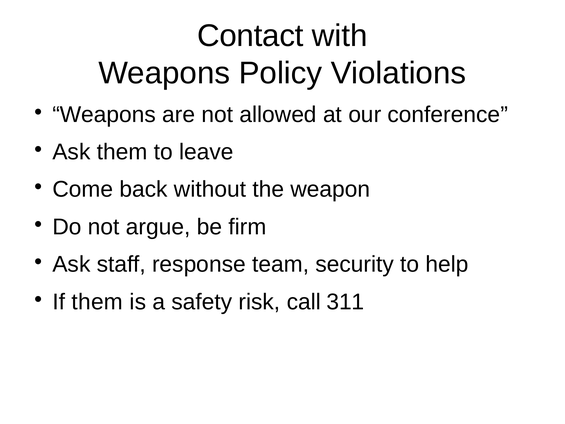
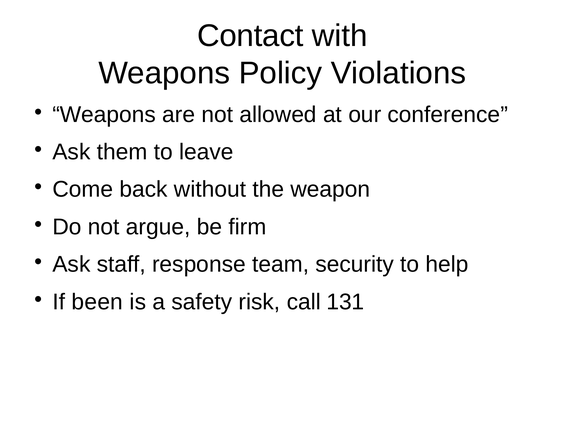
If them: them -> been
311: 311 -> 131
